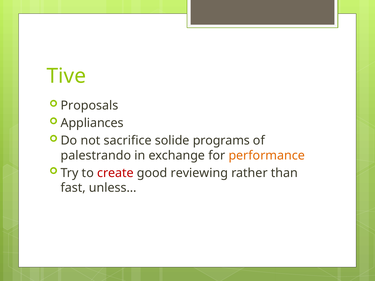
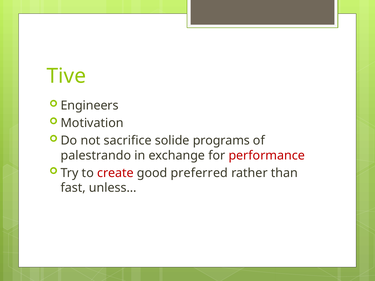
Proposals: Proposals -> Engineers
Appliances: Appliances -> Motivation
performance colour: orange -> red
reviewing: reviewing -> preferred
